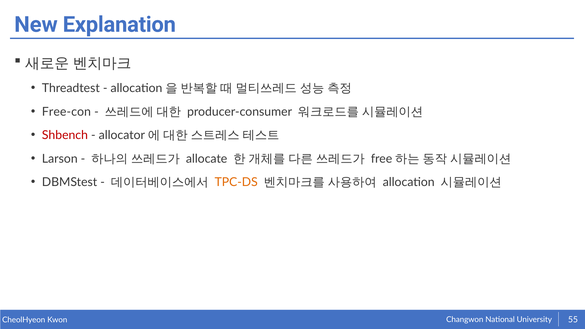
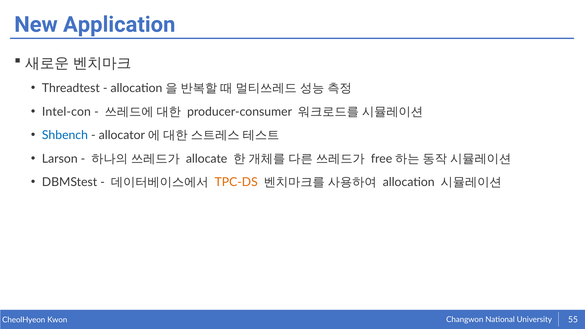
Explanation: Explanation -> Application
Free-con: Free-con -> Intel-con
Shbench colour: red -> blue
